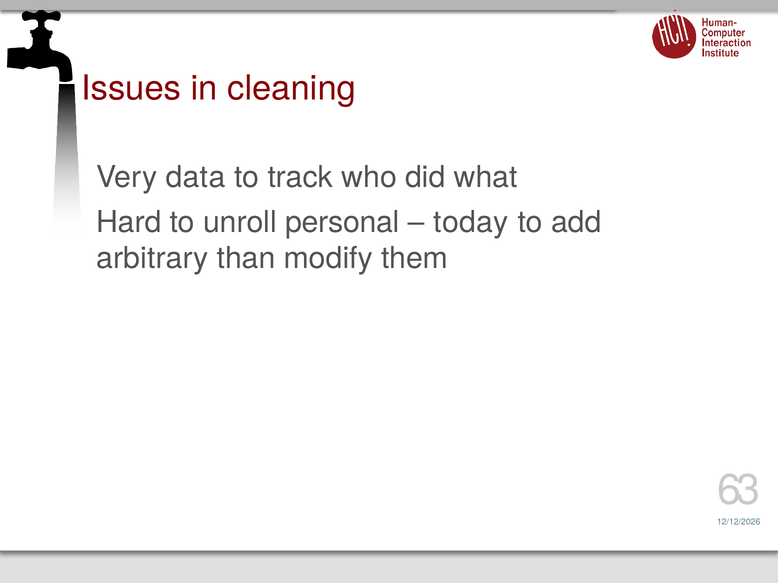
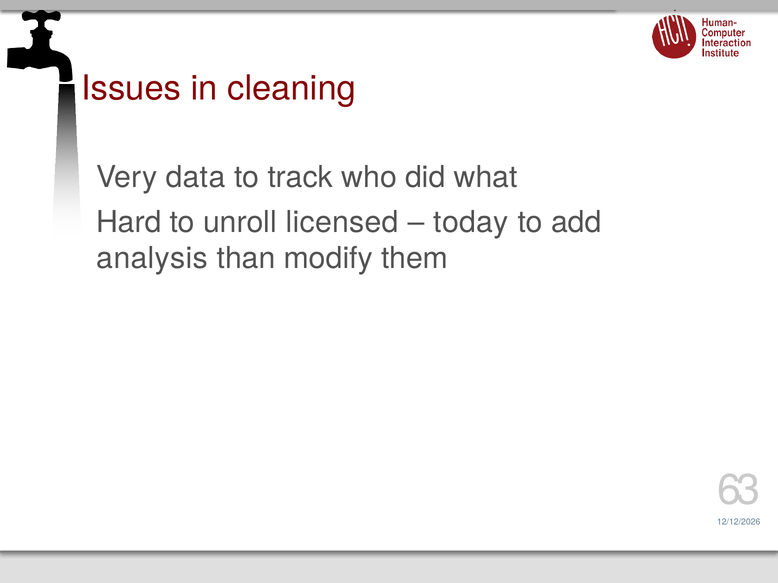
personal: personal -> licensed
arbitrary: arbitrary -> analysis
